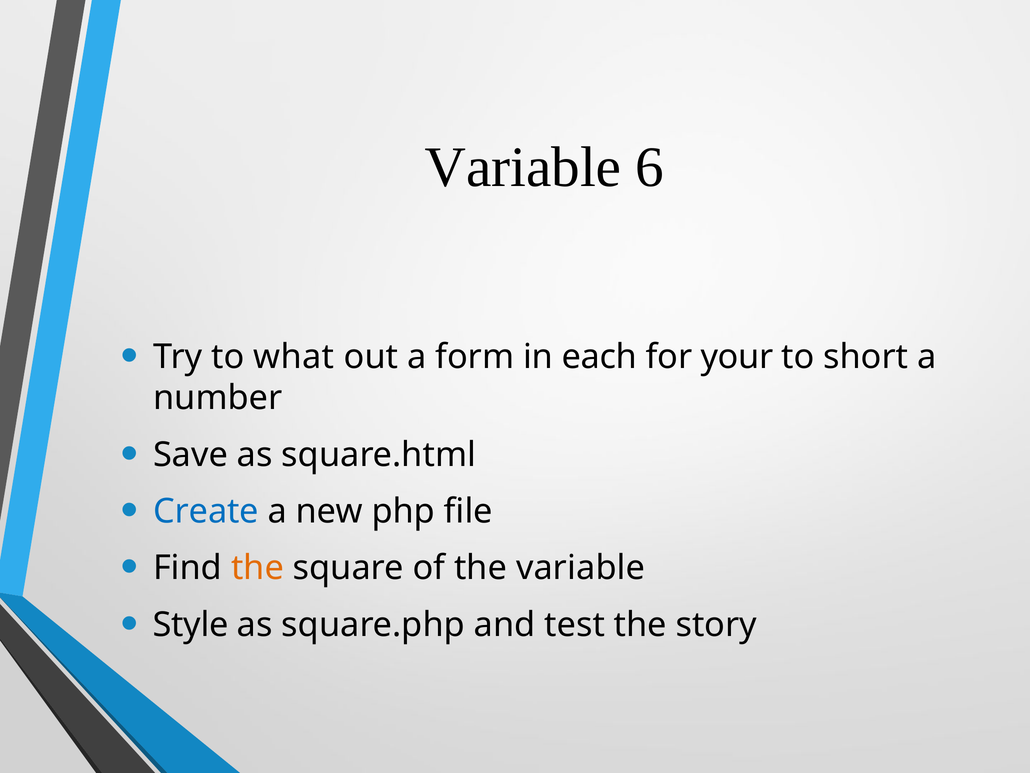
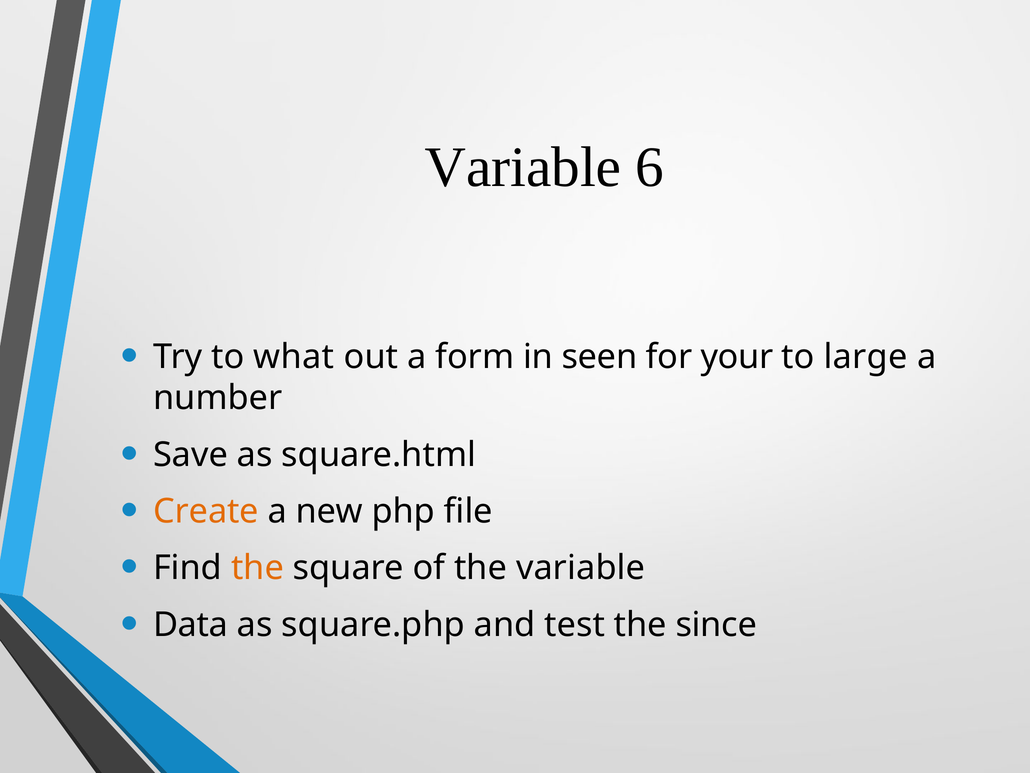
each: each -> seen
short: short -> large
Create colour: blue -> orange
Style: Style -> Data
story: story -> since
